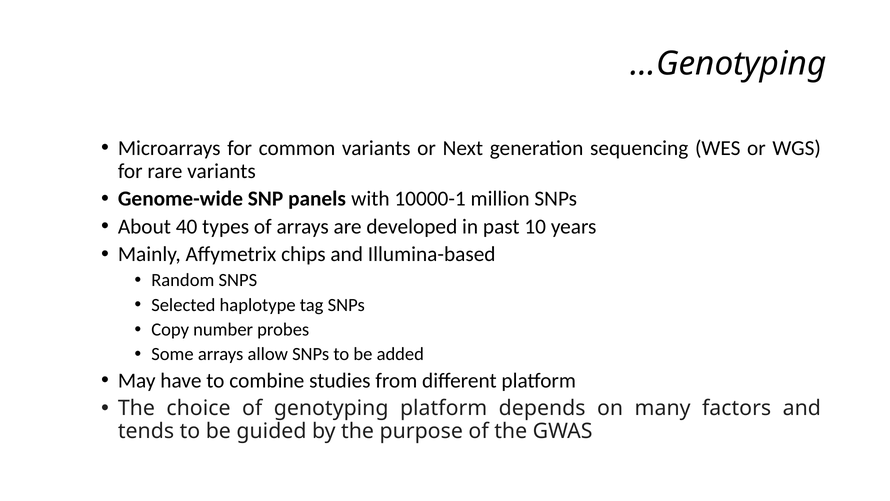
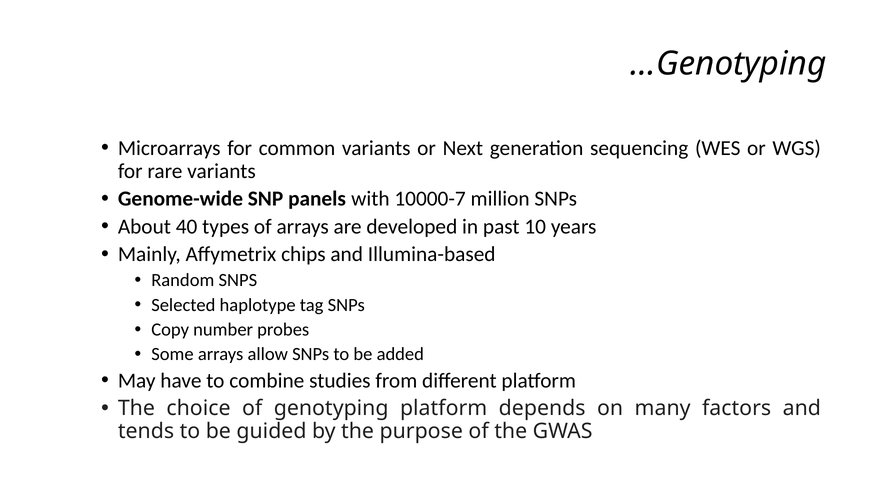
10000-1: 10000-1 -> 10000-7
